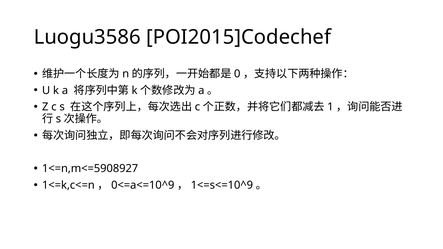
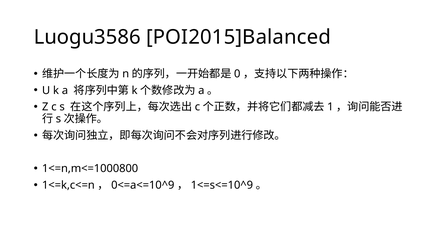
POI2015]Codechef: POI2015]Codechef -> POI2015]Balanced
1<=n,m<=5908927: 1<=n,m<=5908927 -> 1<=n,m<=1000800
